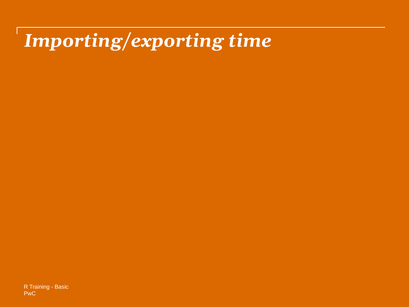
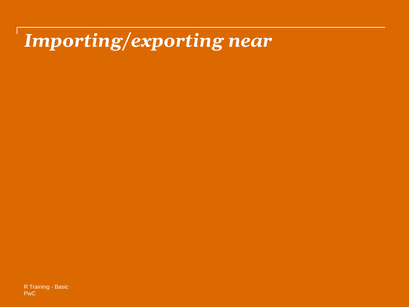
time: time -> near
